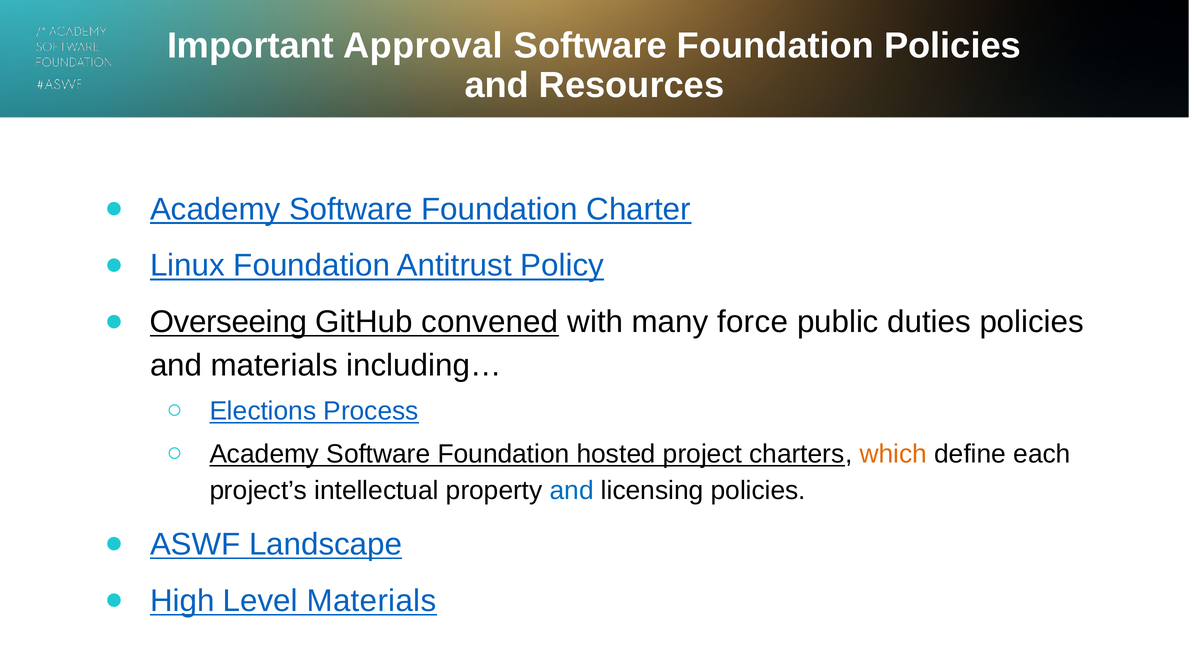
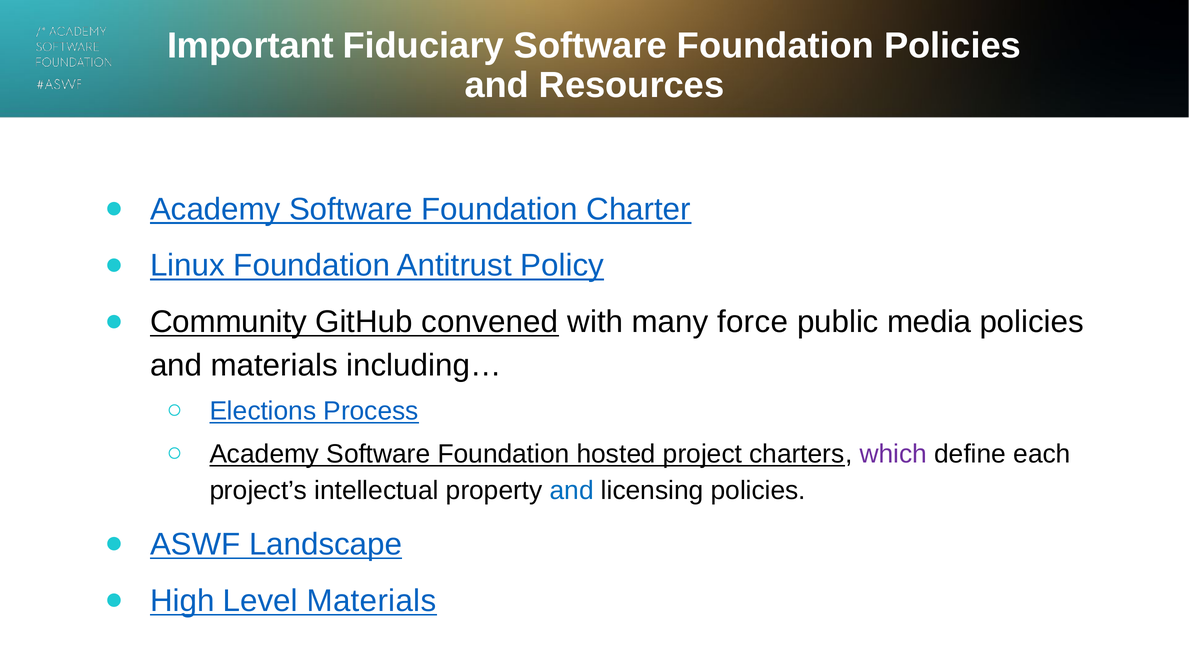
Approval: Approval -> Fiduciary
Overseeing: Overseeing -> Community
duties: duties -> media
which colour: orange -> purple
